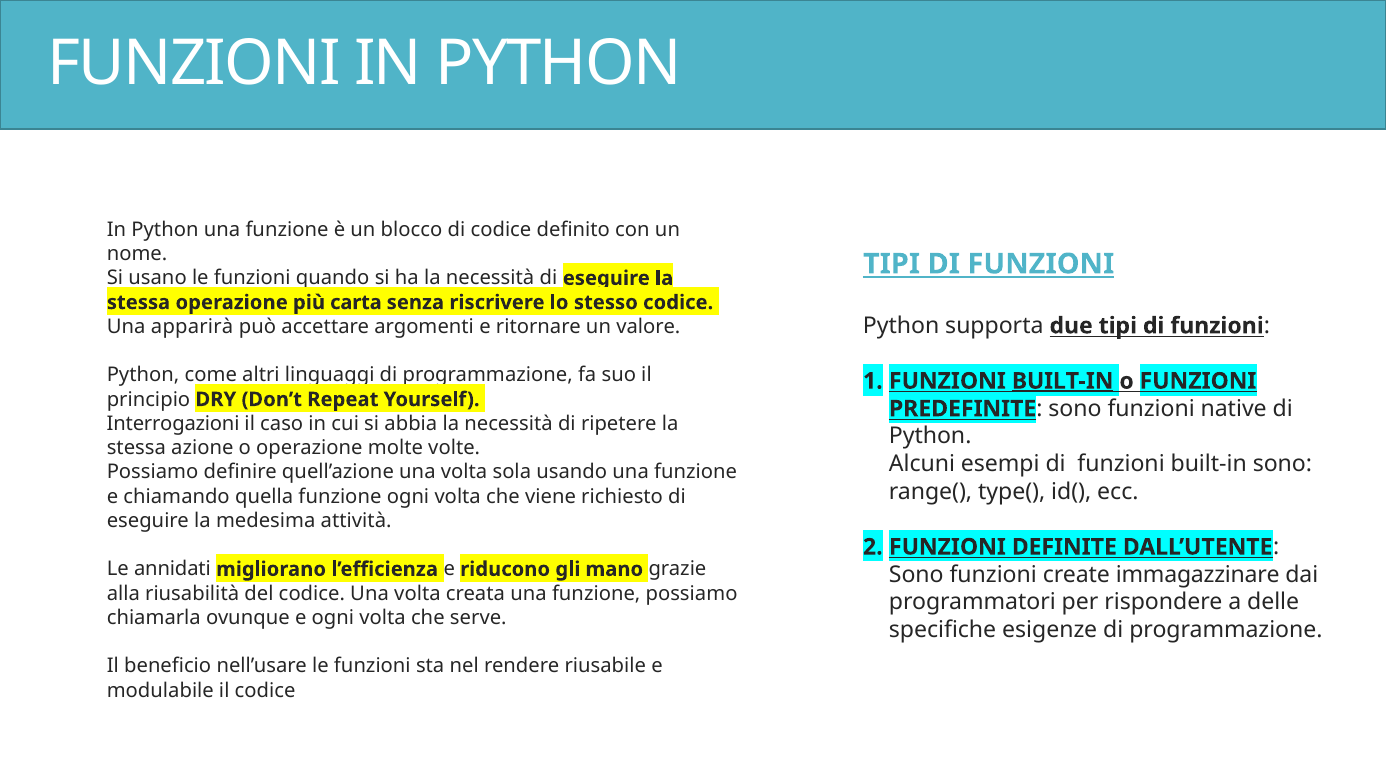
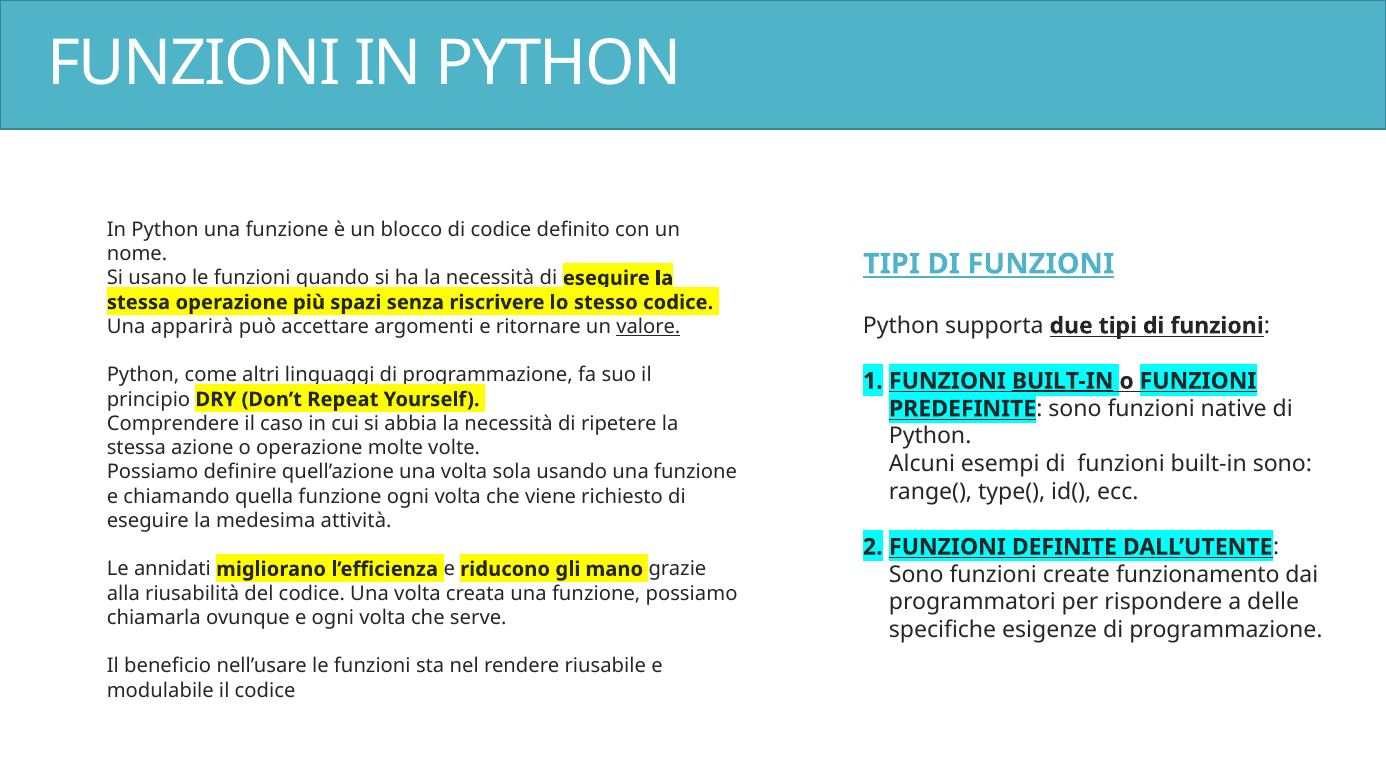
carta: carta -> spazi
valore underline: none -> present
Interrogazioni: Interrogazioni -> Comprendere
immagazzinare: immagazzinare -> funzionamento
